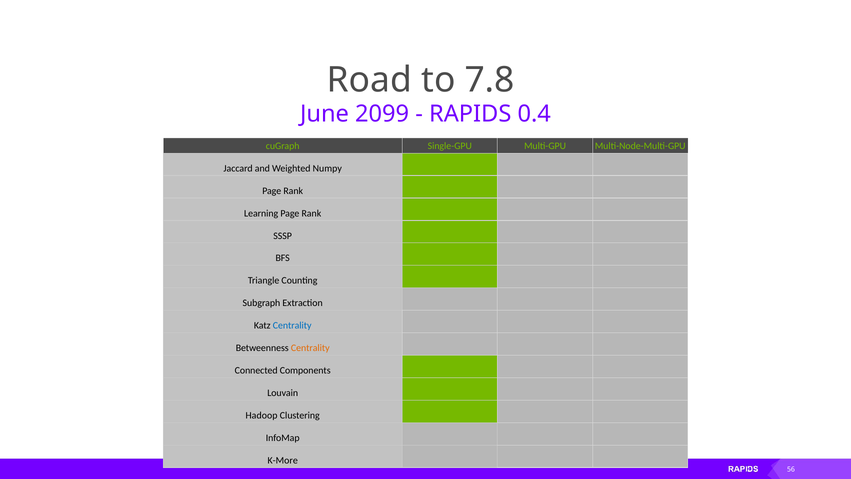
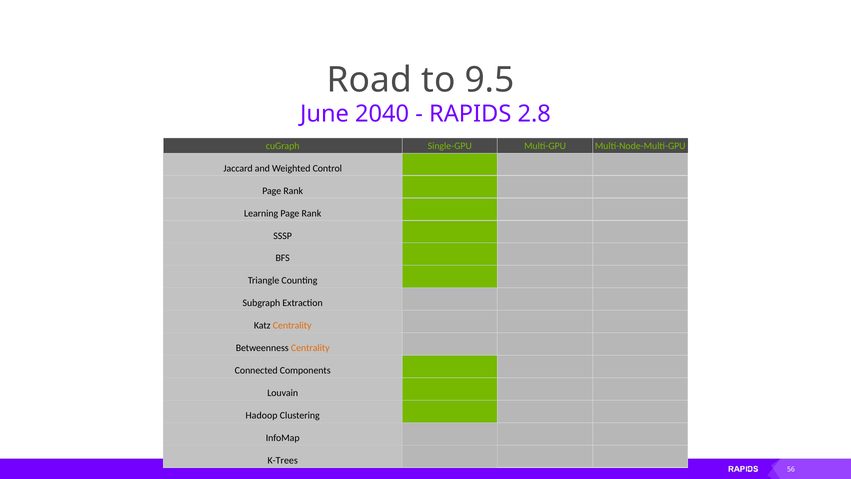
7.8: 7.8 -> 9.5
2099: 2099 -> 2040
0.4: 0.4 -> 2.8
Numpy: Numpy -> Control
Centrality at (292, 325) colour: blue -> orange
K-More: K-More -> K-Trees
